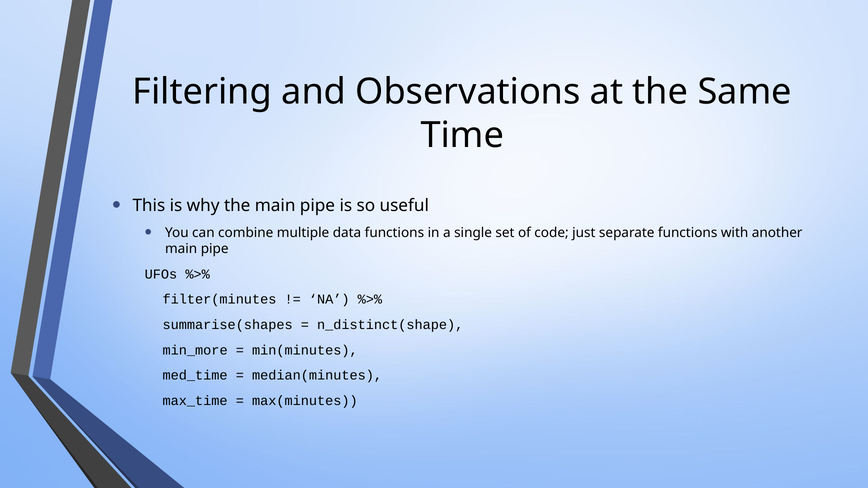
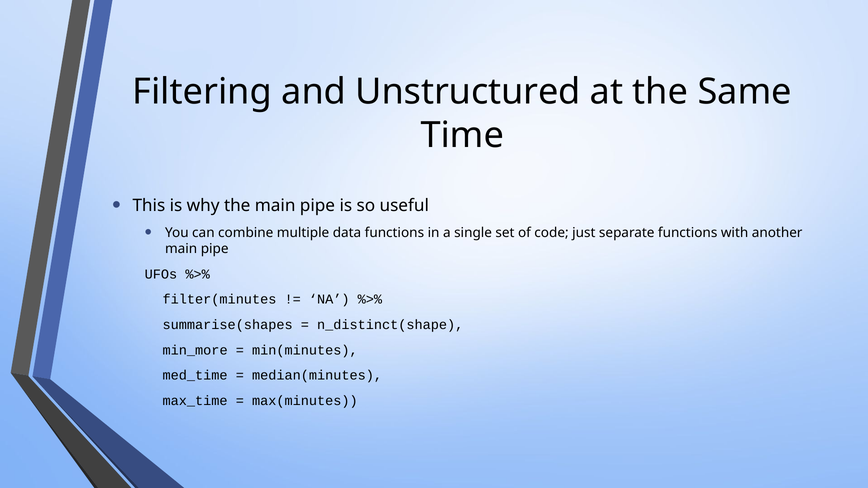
Observations: Observations -> Unstructured
